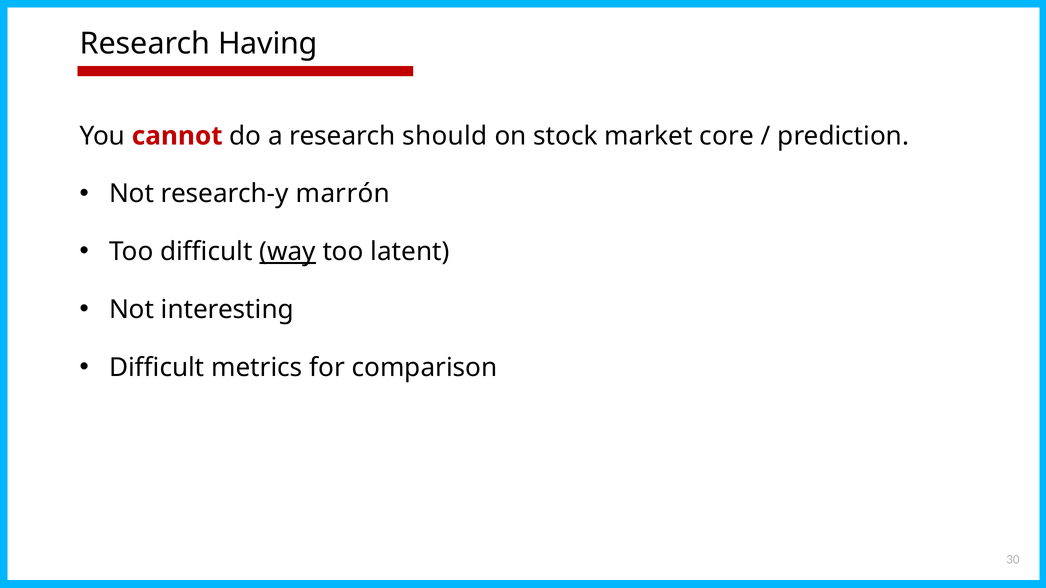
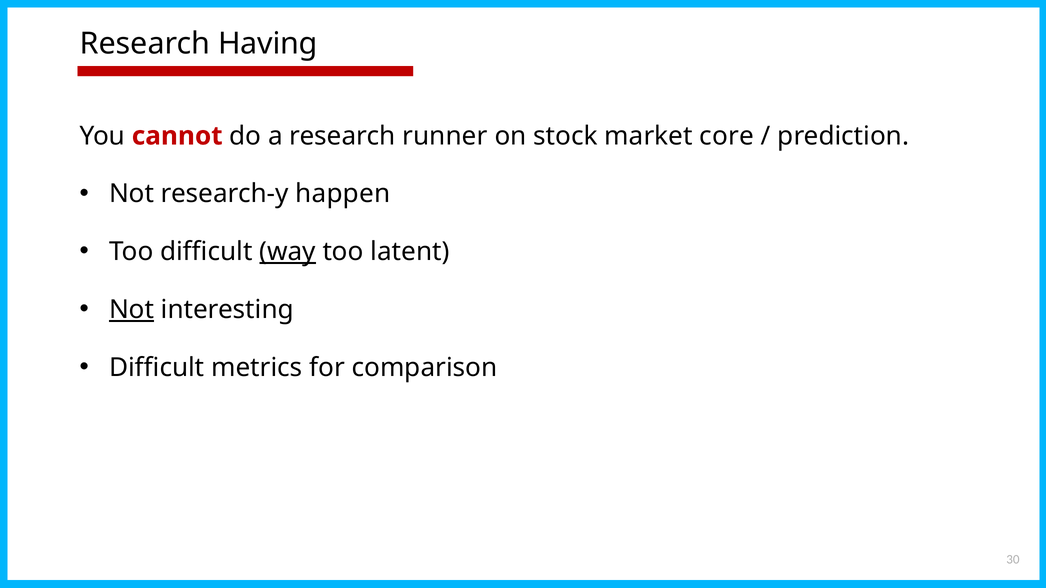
should: should -> runner
marrón: marrón -> happen
Not at (132, 310) underline: none -> present
